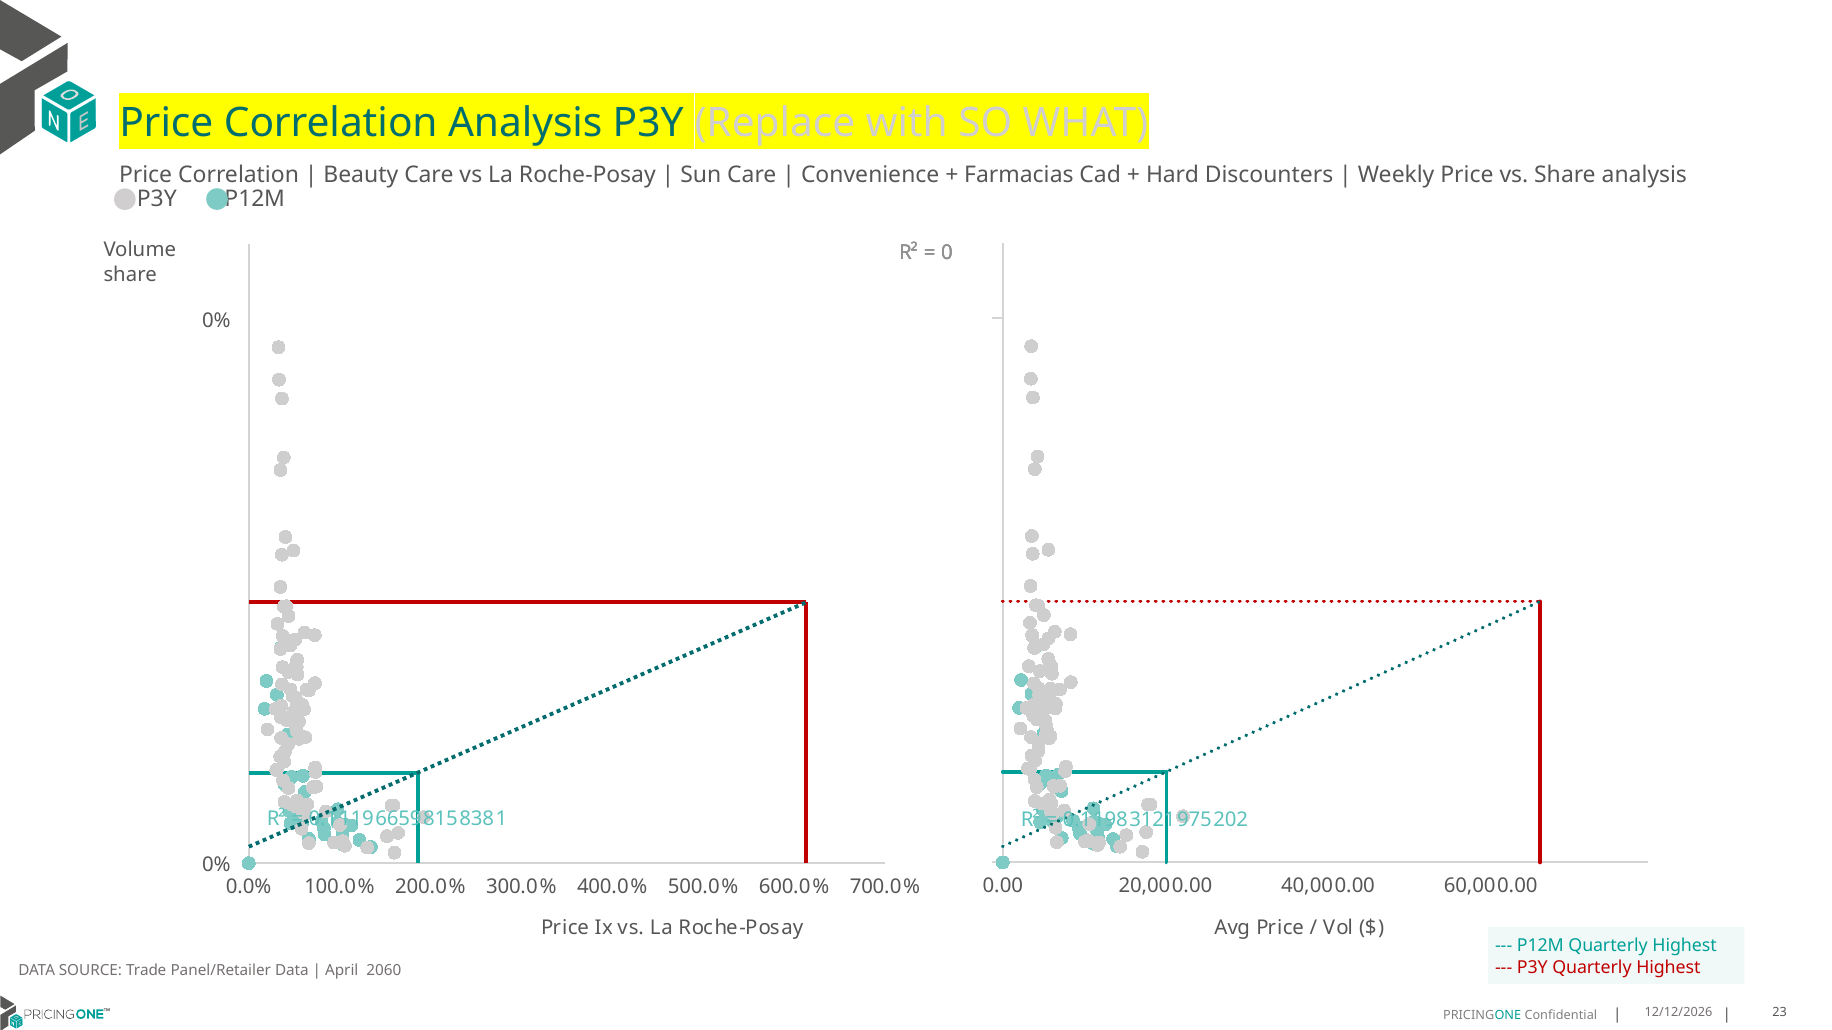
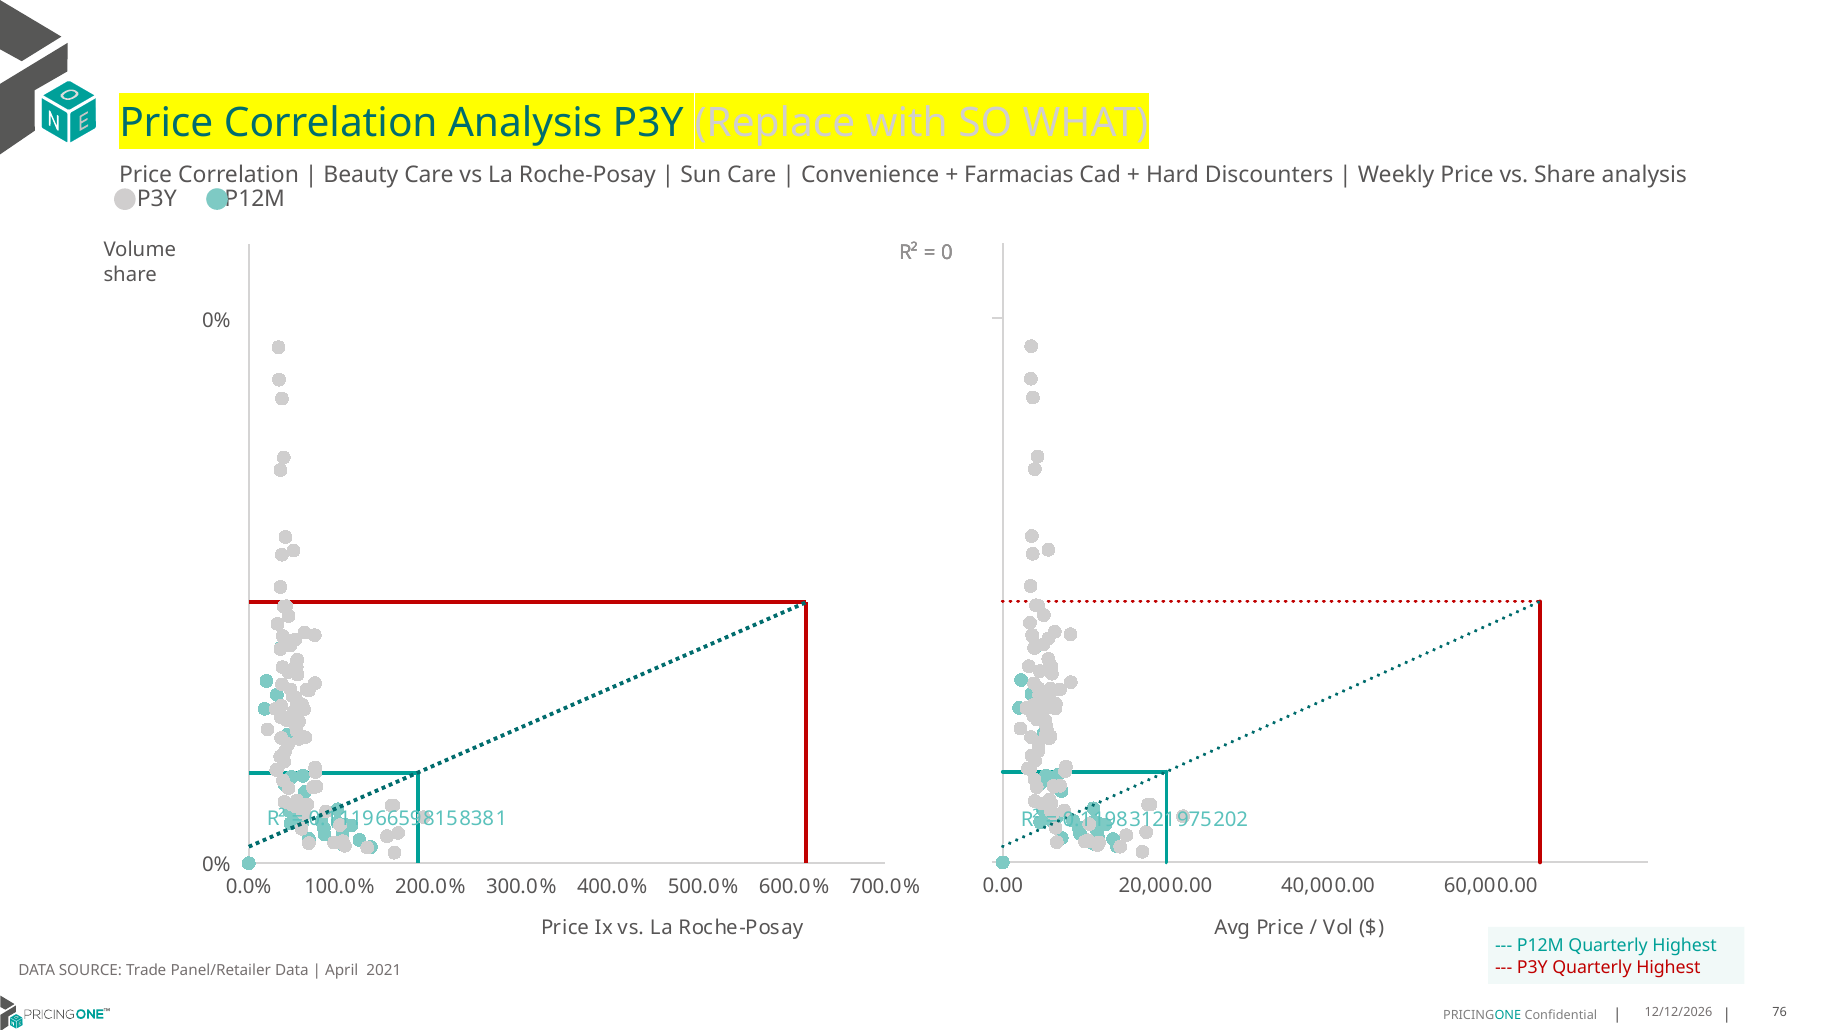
2060: 2060 -> 2021
23: 23 -> 76
